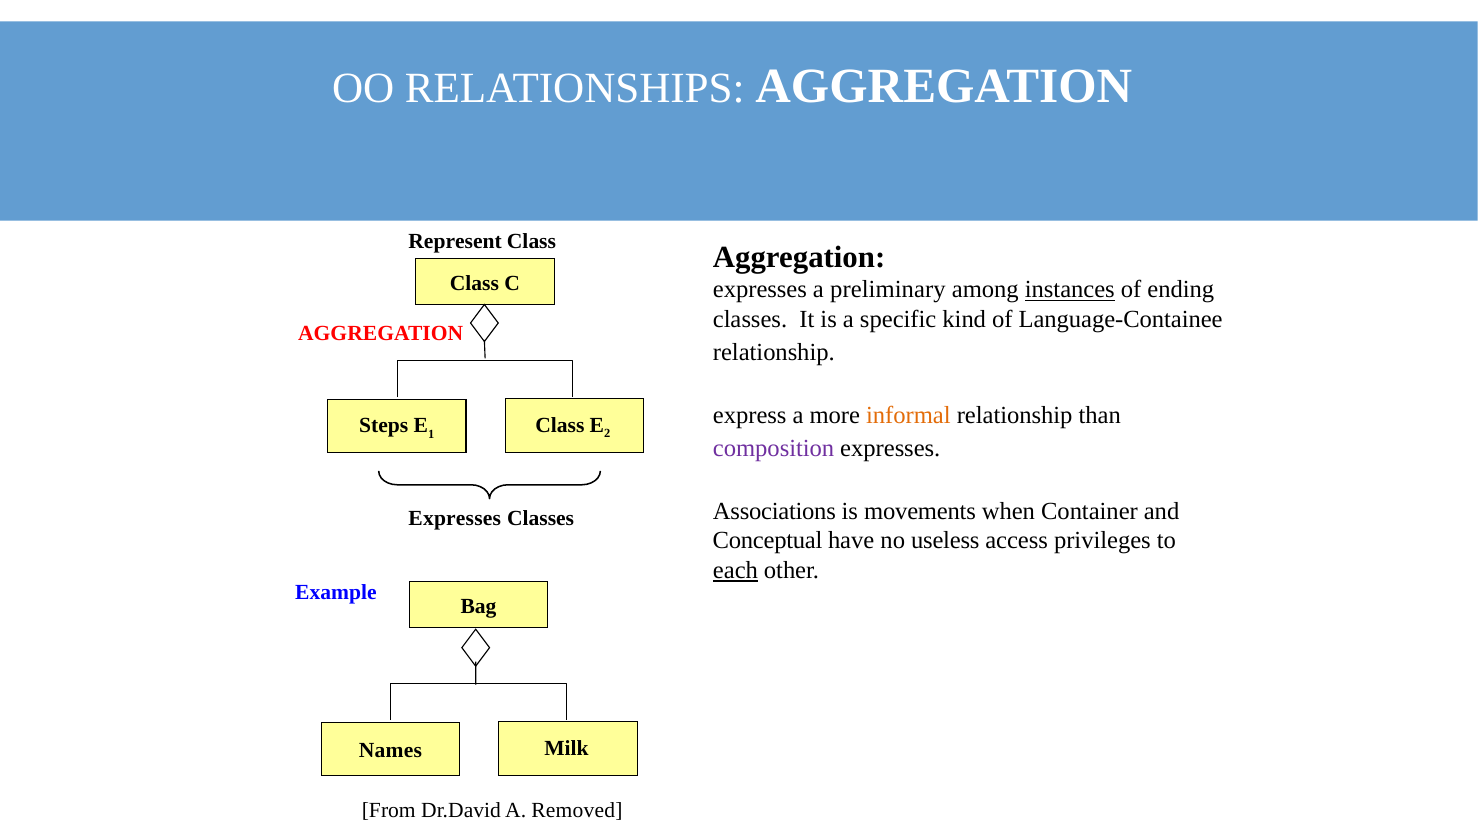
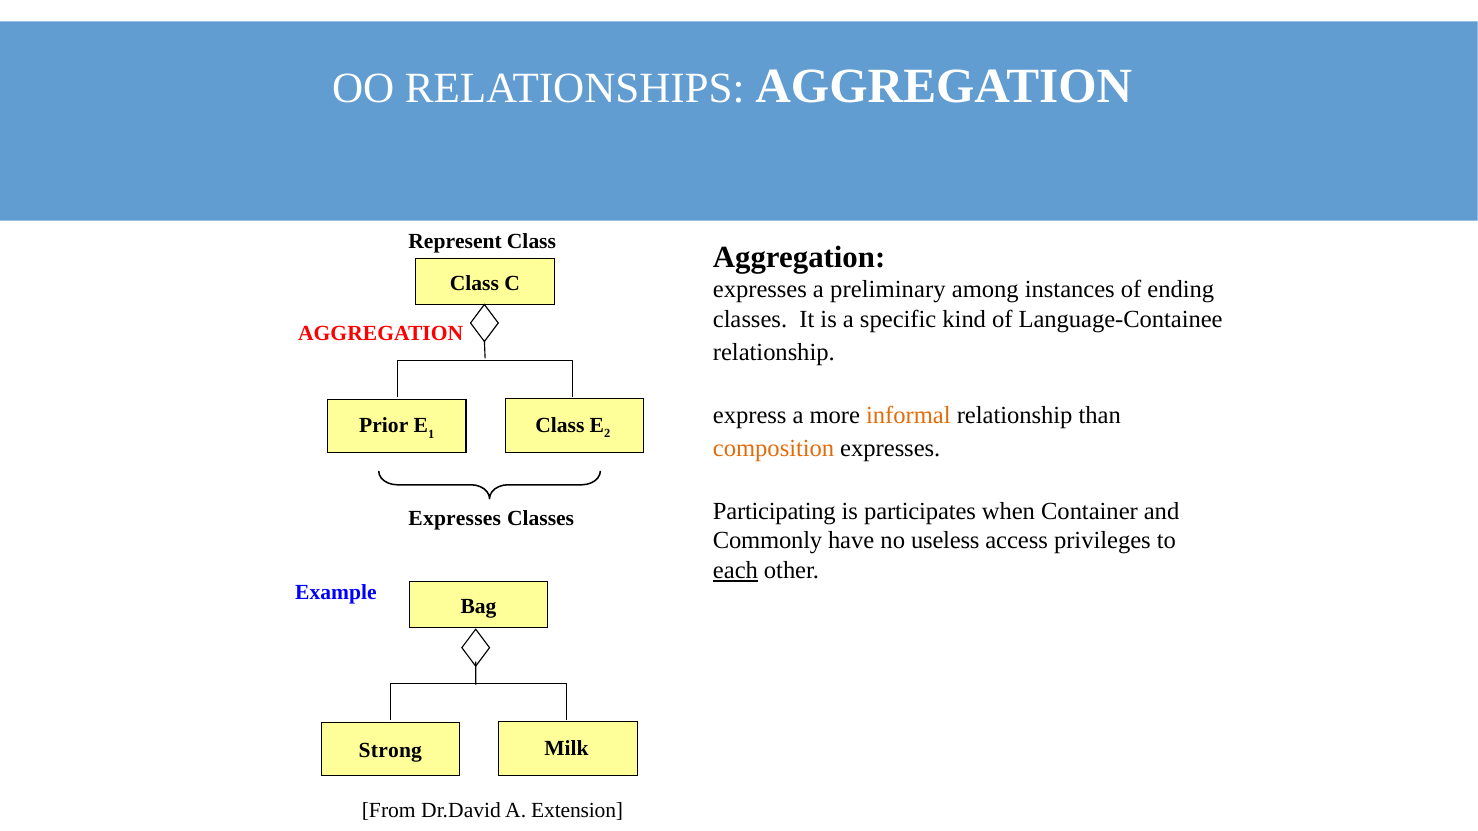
instances underline: present -> none
Steps: Steps -> Prior
composition colour: purple -> orange
Associations: Associations -> Participating
movements: movements -> participates
Conceptual: Conceptual -> Commonly
Names: Names -> Strong
Removed: Removed -> Extension
